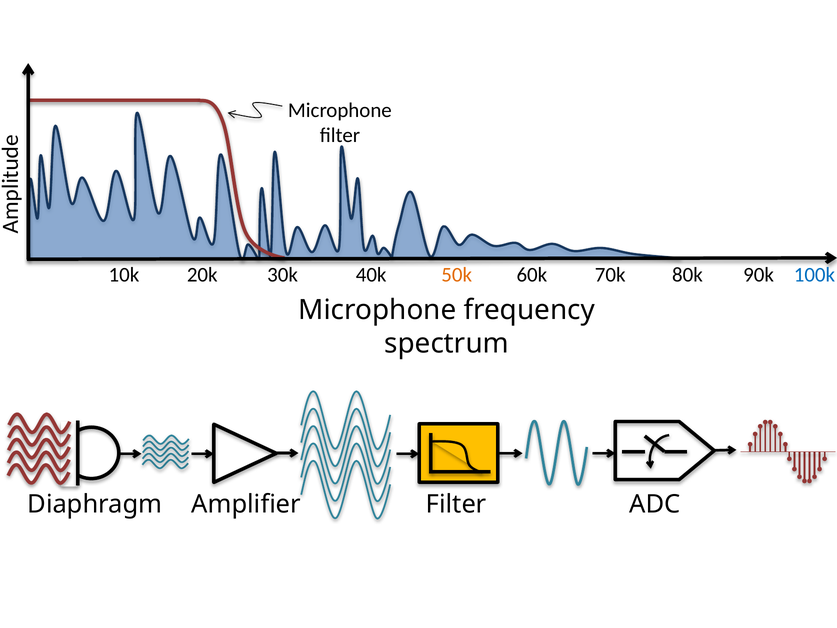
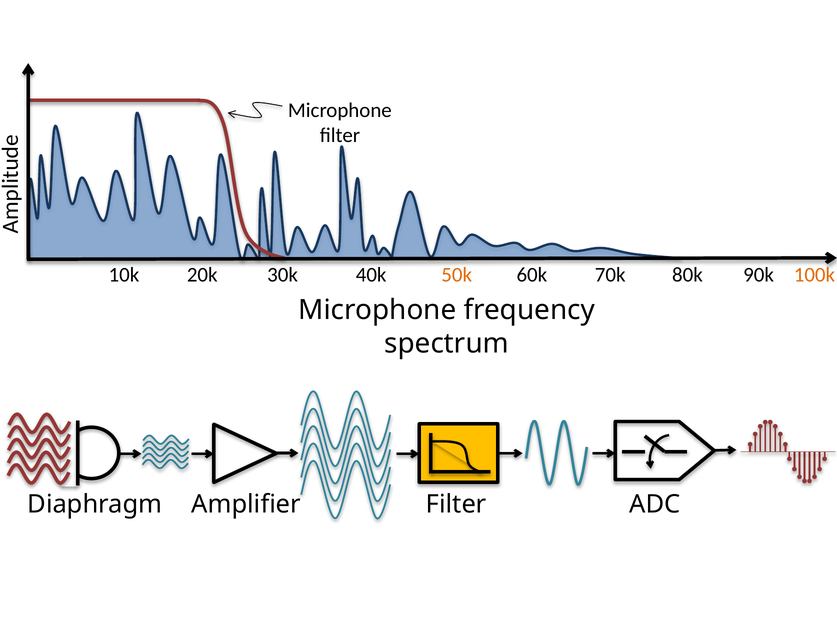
100k colour: blue -> orange
